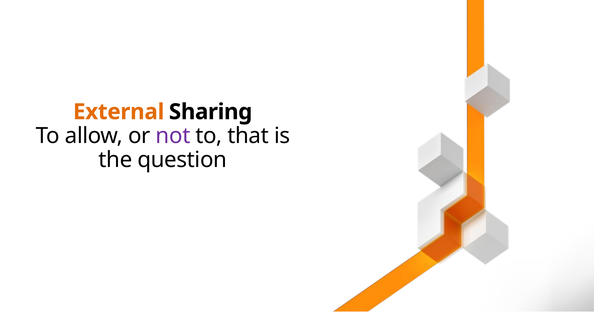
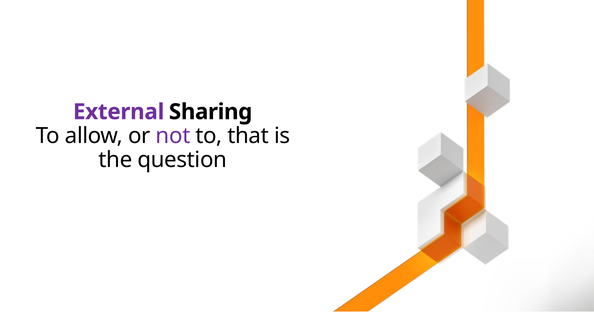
External colour: orange -> purple
